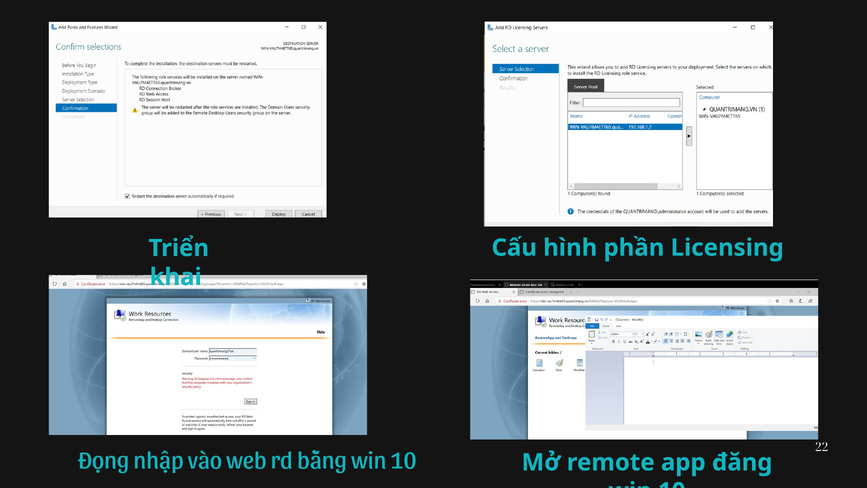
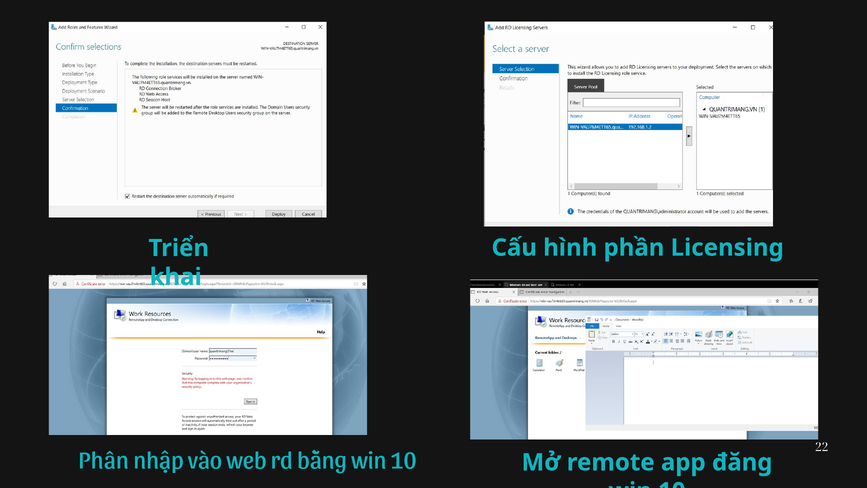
Động at (104, 460): Động -> Phần
